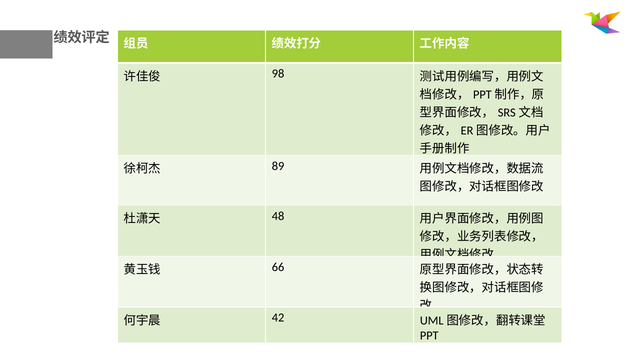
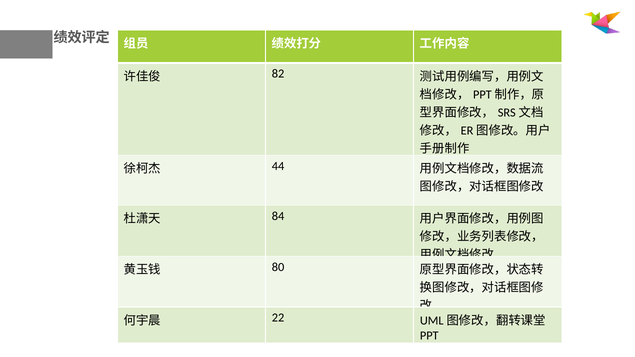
98: 98 -> 82
89: 89 -> 44
48: 48 -> 84
66: 66 -> 80
42: 42 -> 22
